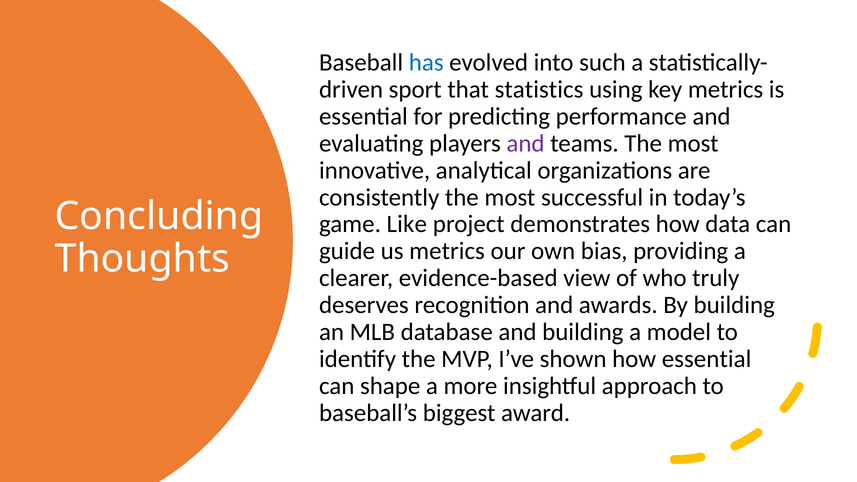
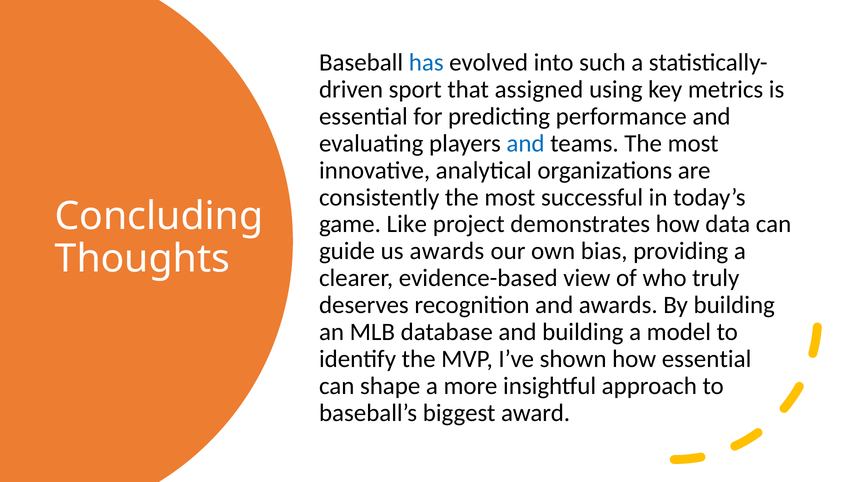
statistics: statistics -> assigned
and at (526, 143) colour: purple -> blue
us metrics: metrics -> awards
